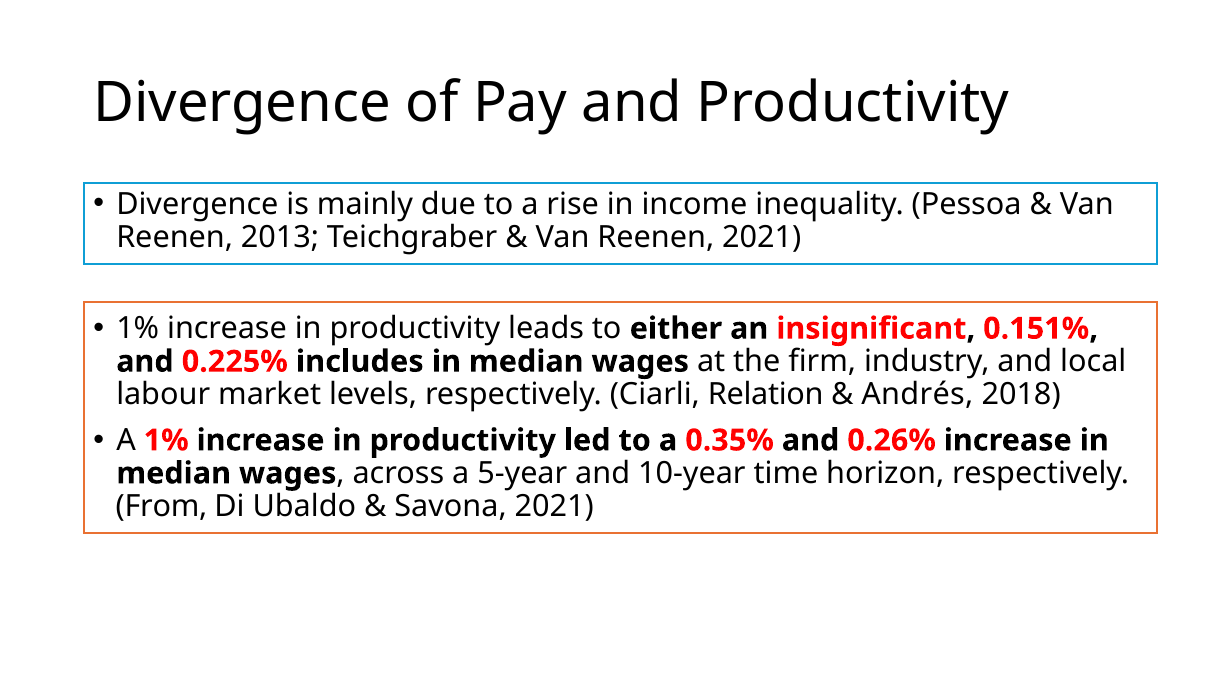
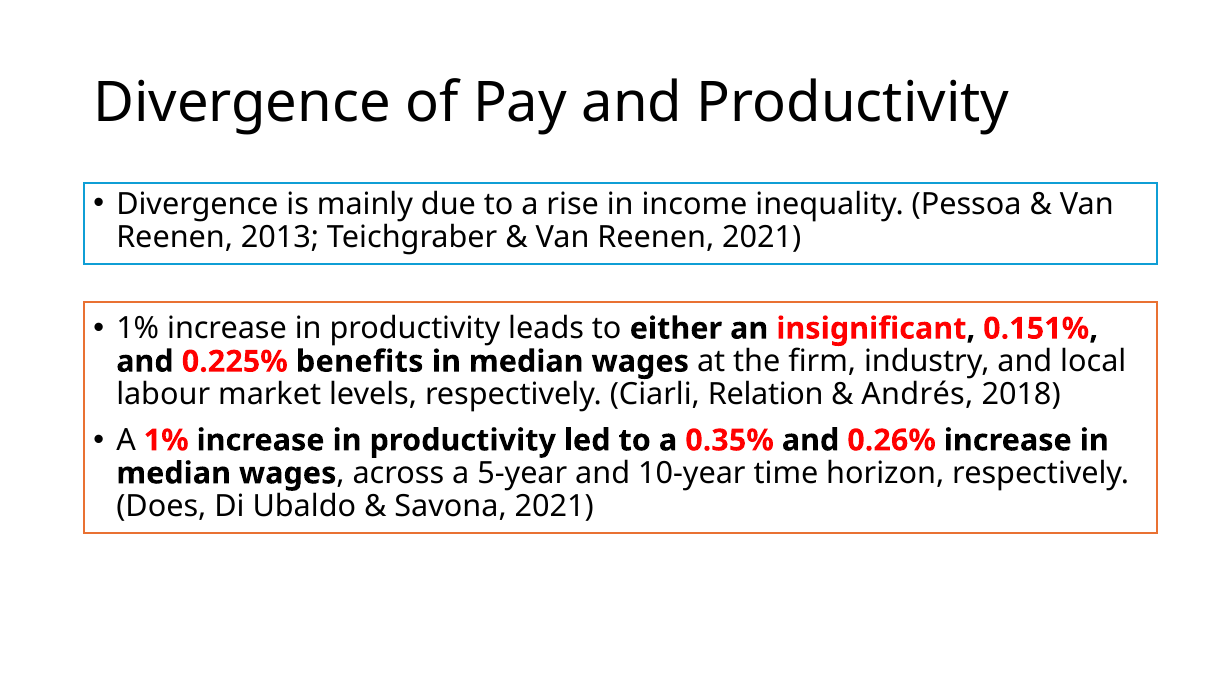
includes: includes -> benefits
From: From -> Does
